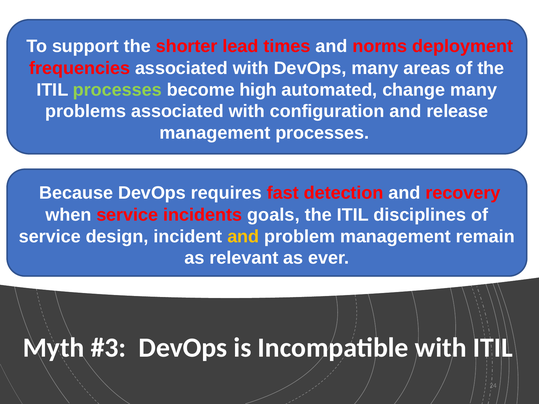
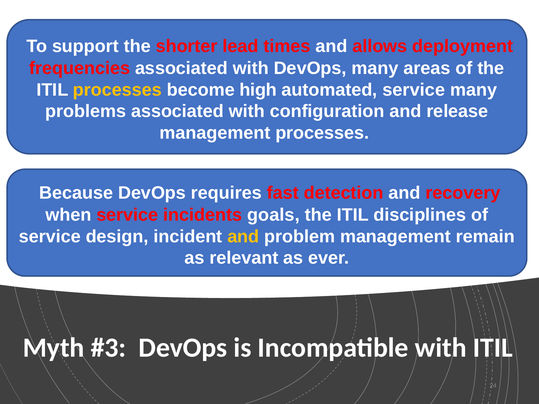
norms: norms -> allows
processes at (117, 90) colour: light green -> yellow
automated change: change -> service
